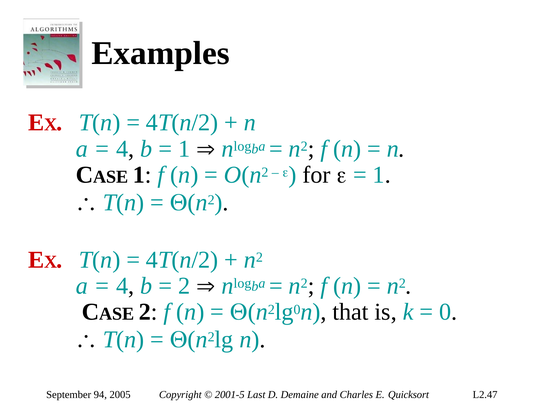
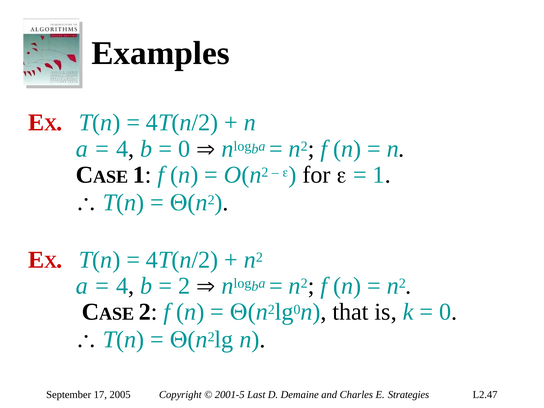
1 at (184, 149): 1 -> 0
94: 94 -> 17
Quicksort: Quicksort -> Strategies
